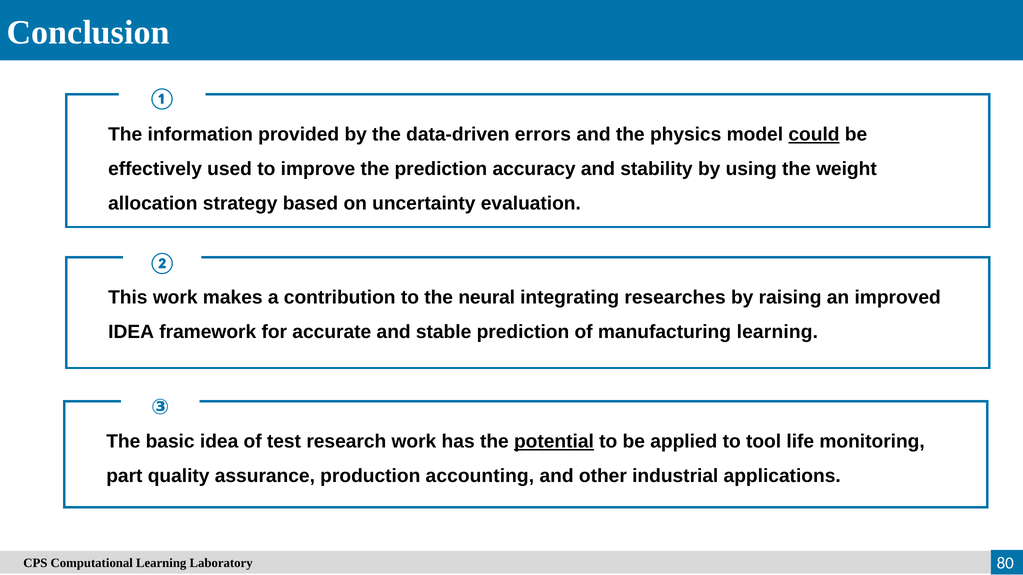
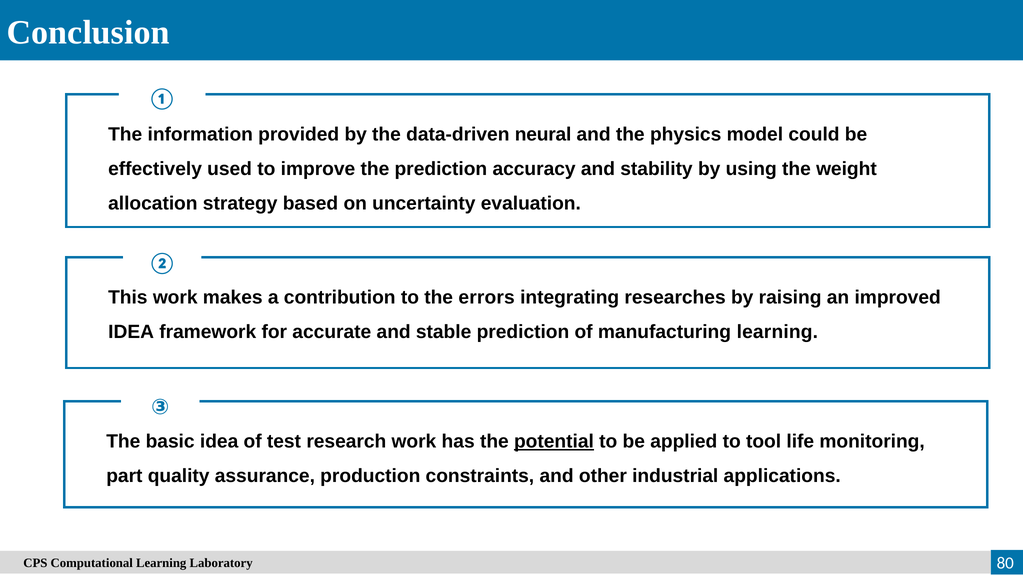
errors: errors -> neural
could underline: present -> none
neural: neural -> errors
accounting: accounting -> constraints
